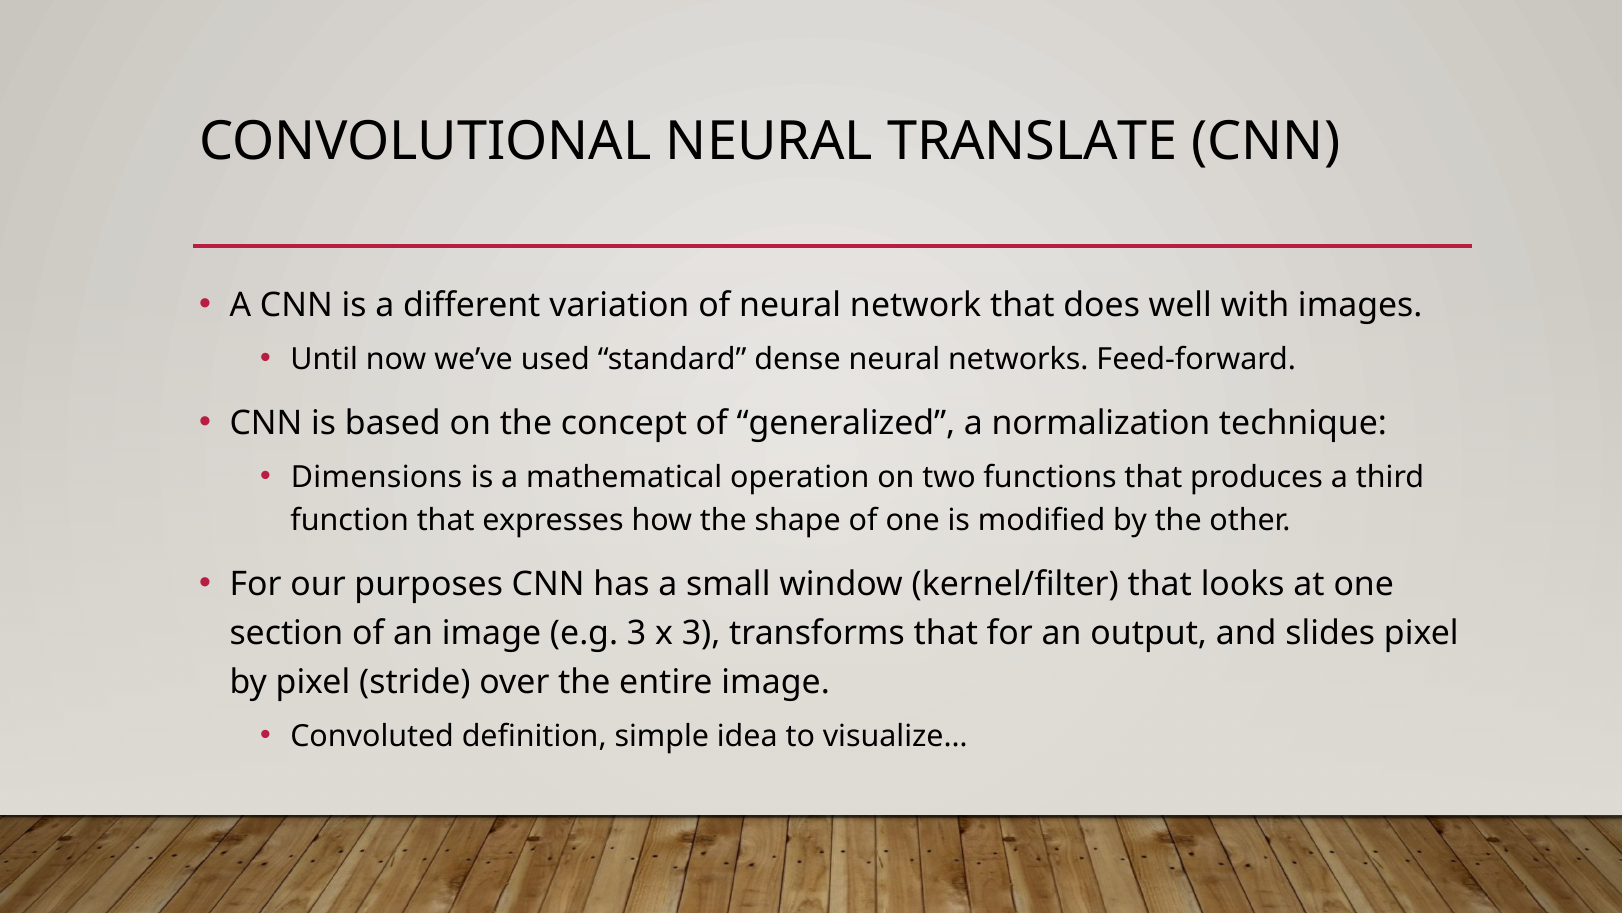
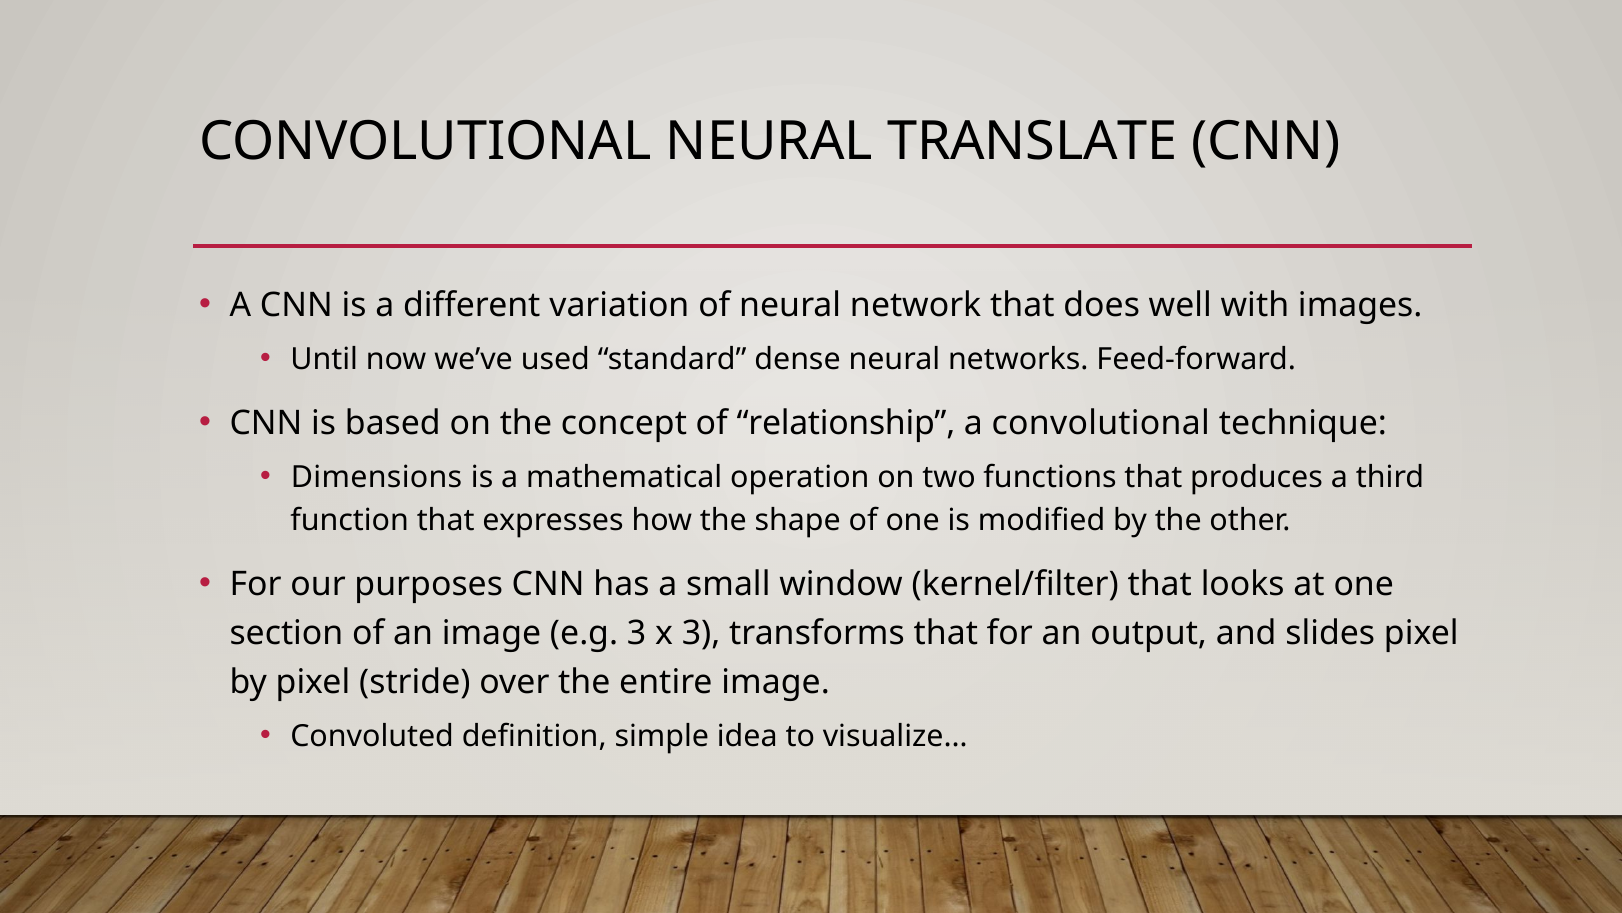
generalized: generalized -> relationship
a normalization: normalization -> convolutional
